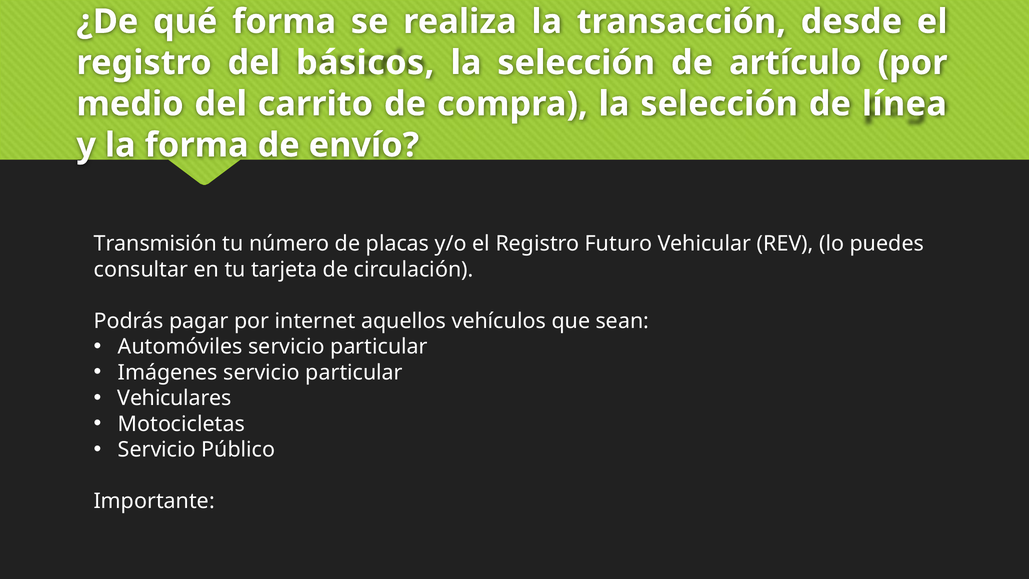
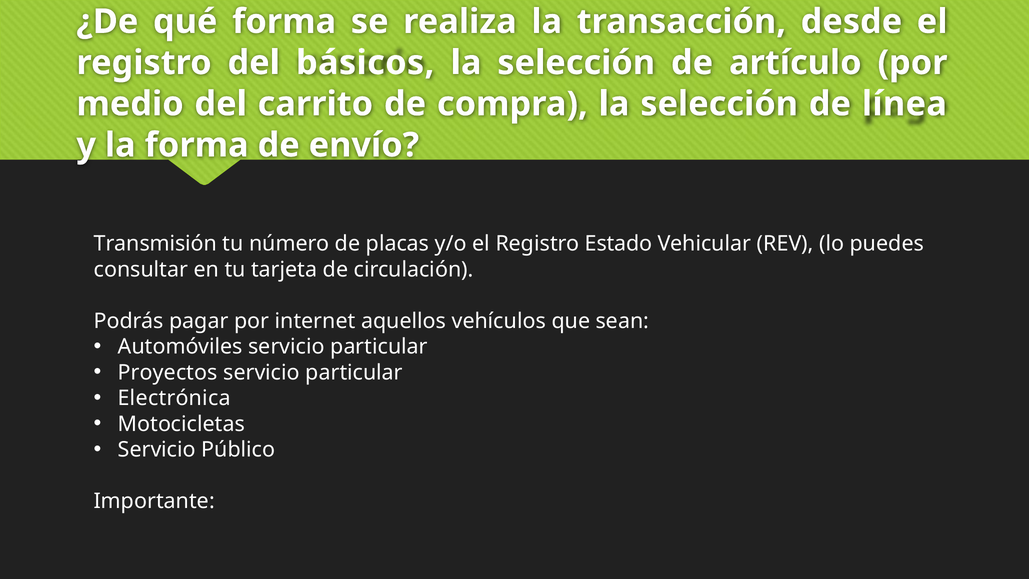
Futuro: Futuro -> Estado
Imágenes: Imágenes -> Proyectos
Vehiculares: Vehiculares -> Electrónica
